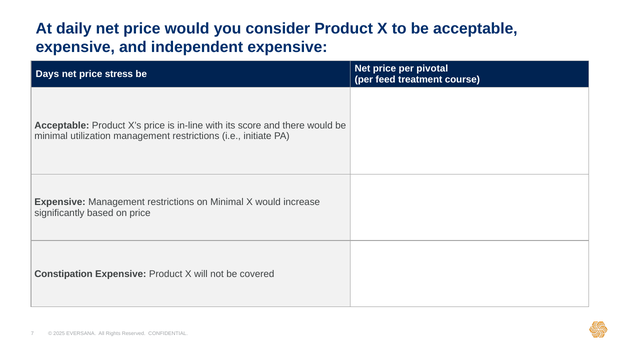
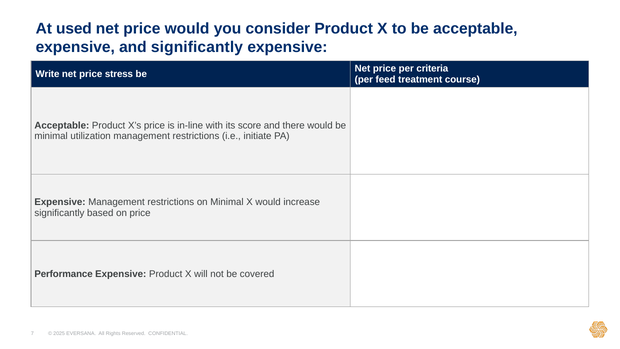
daily: daily -> used
and independent: independent -> significantly
pivotal: pivotal -> criteria
Days: Days -> Write
Constipation: Constipation -> Performance
